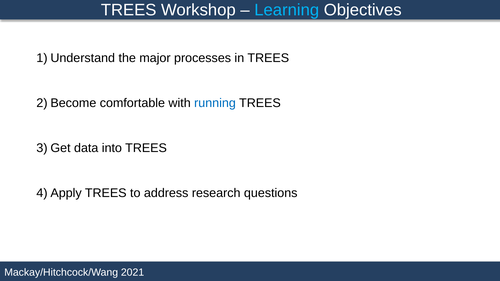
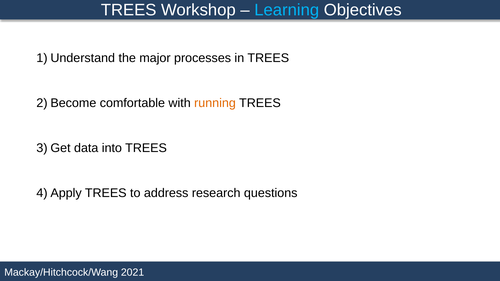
running colour: blue -> orange
